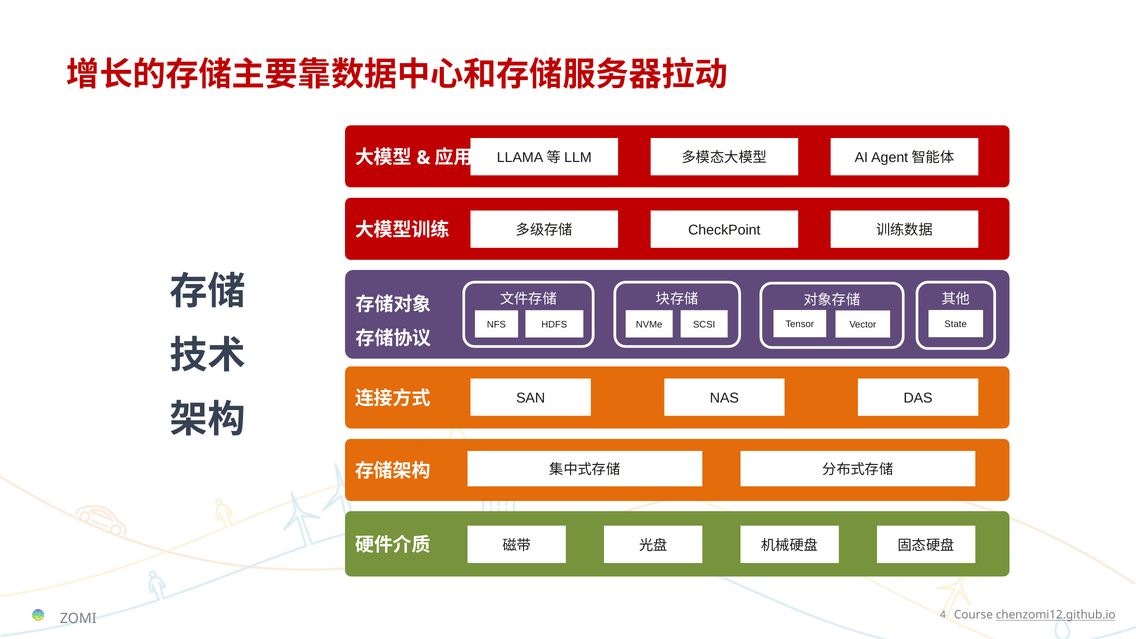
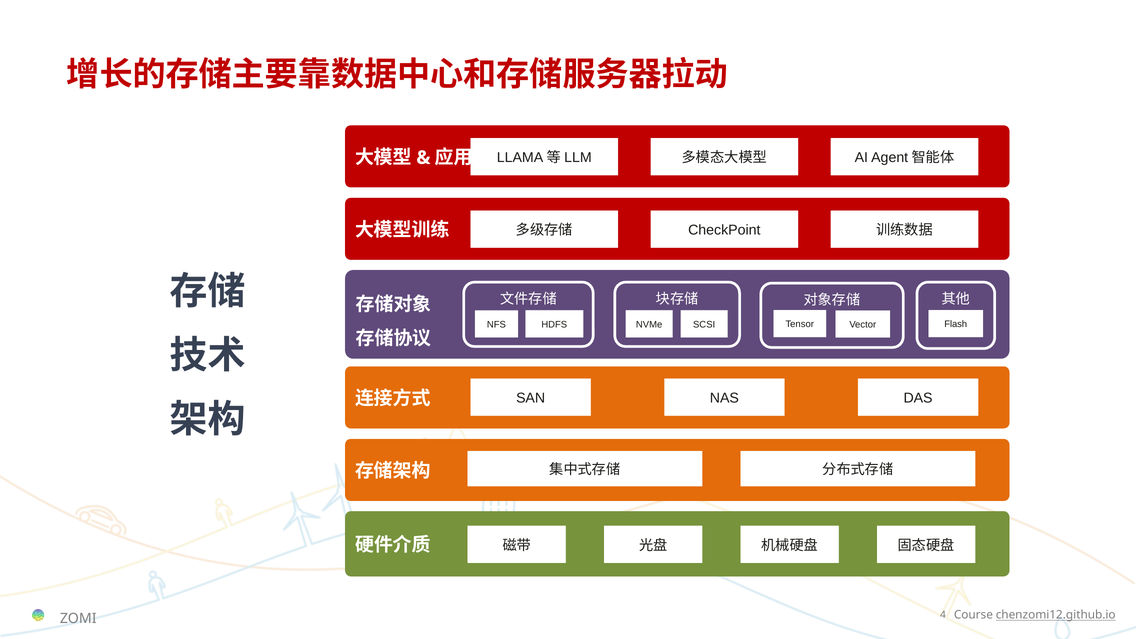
State: State -> Flash
